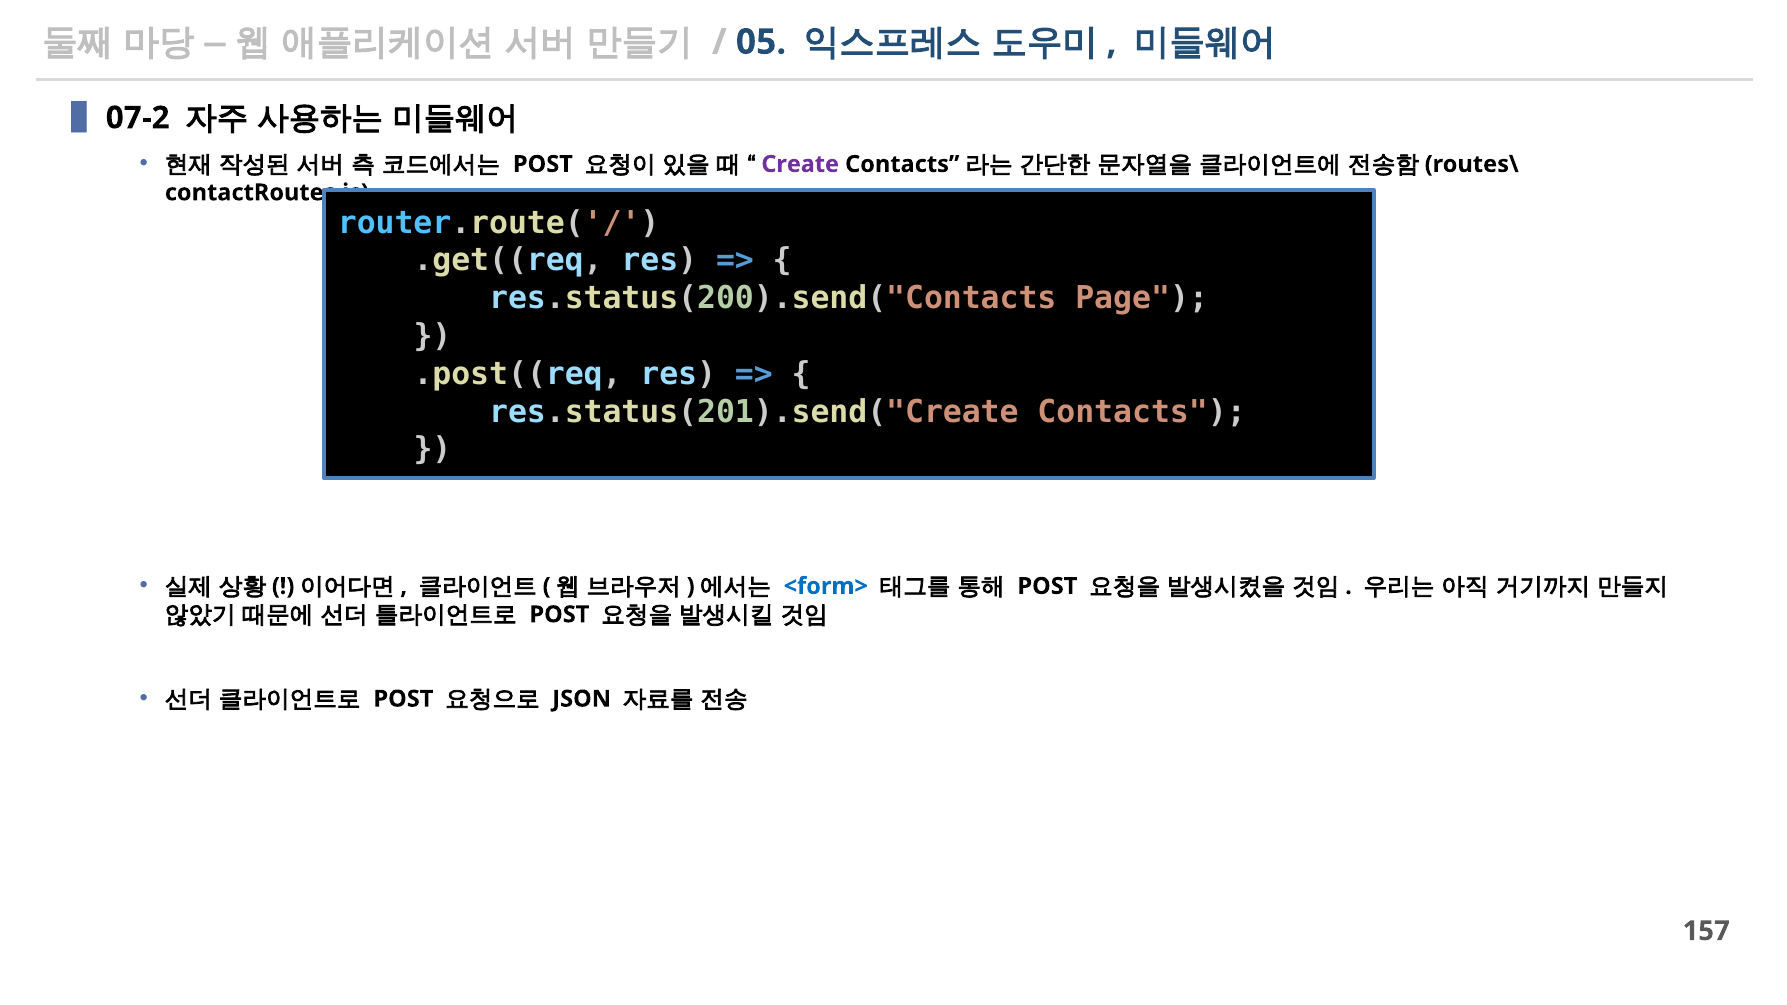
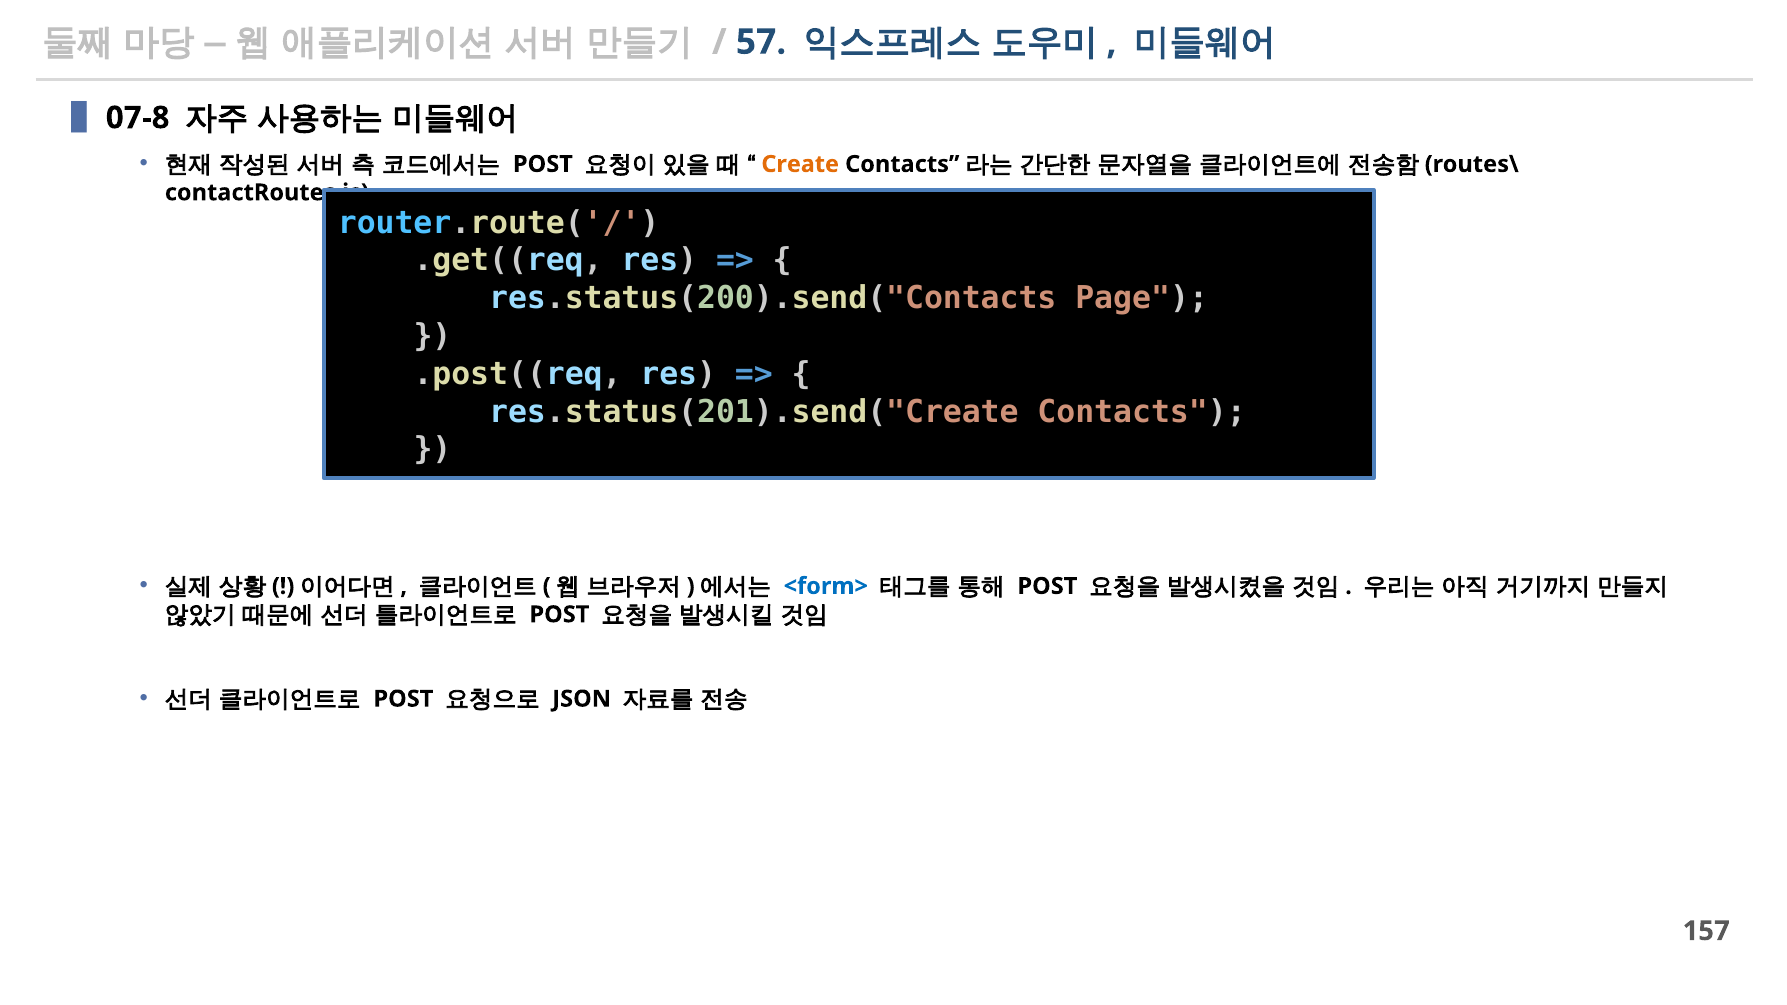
05: 05 -> 57
07-2: 07-2 -> 07-8
Create colour: purple -> orange
